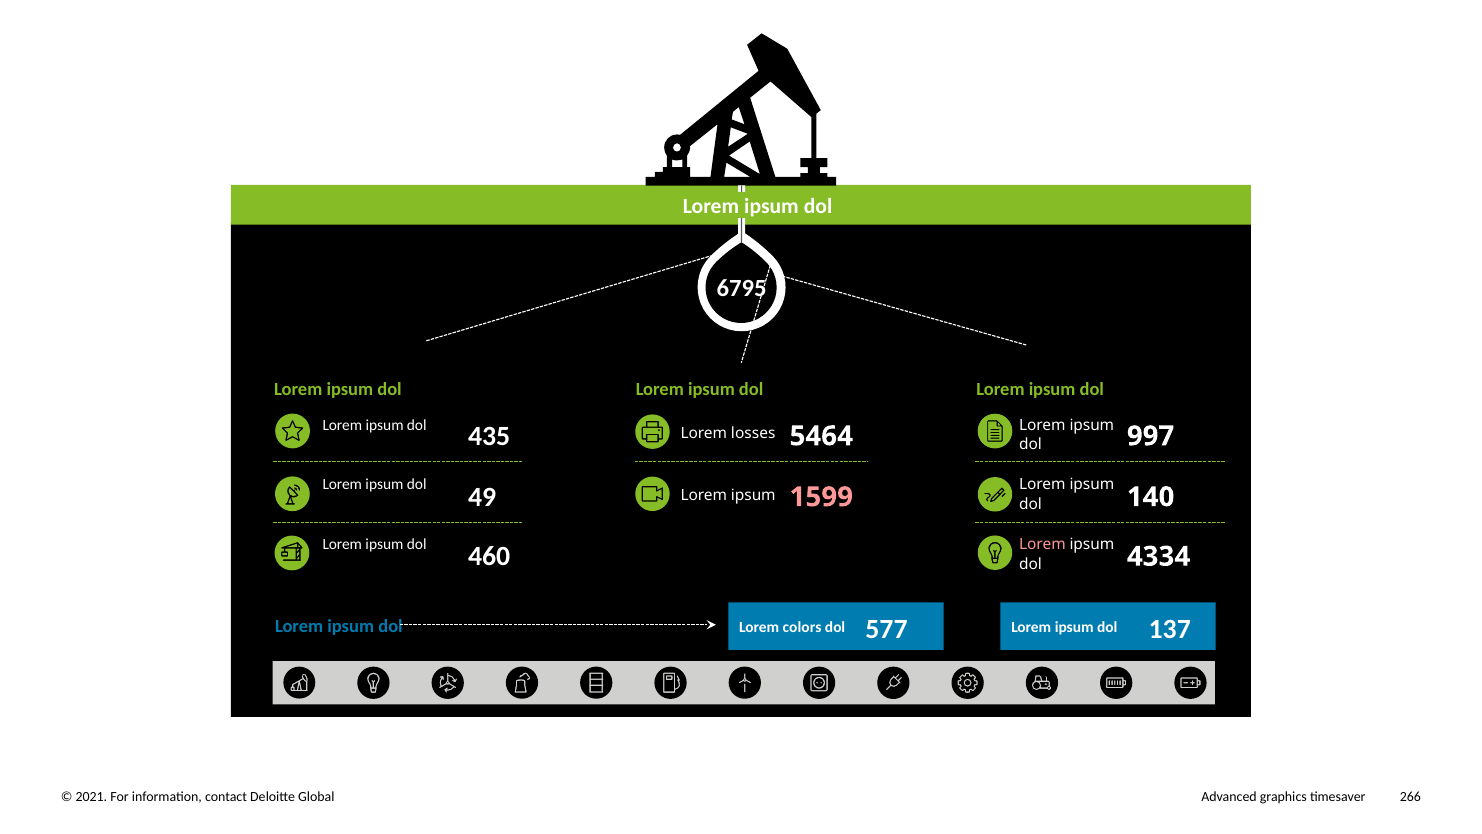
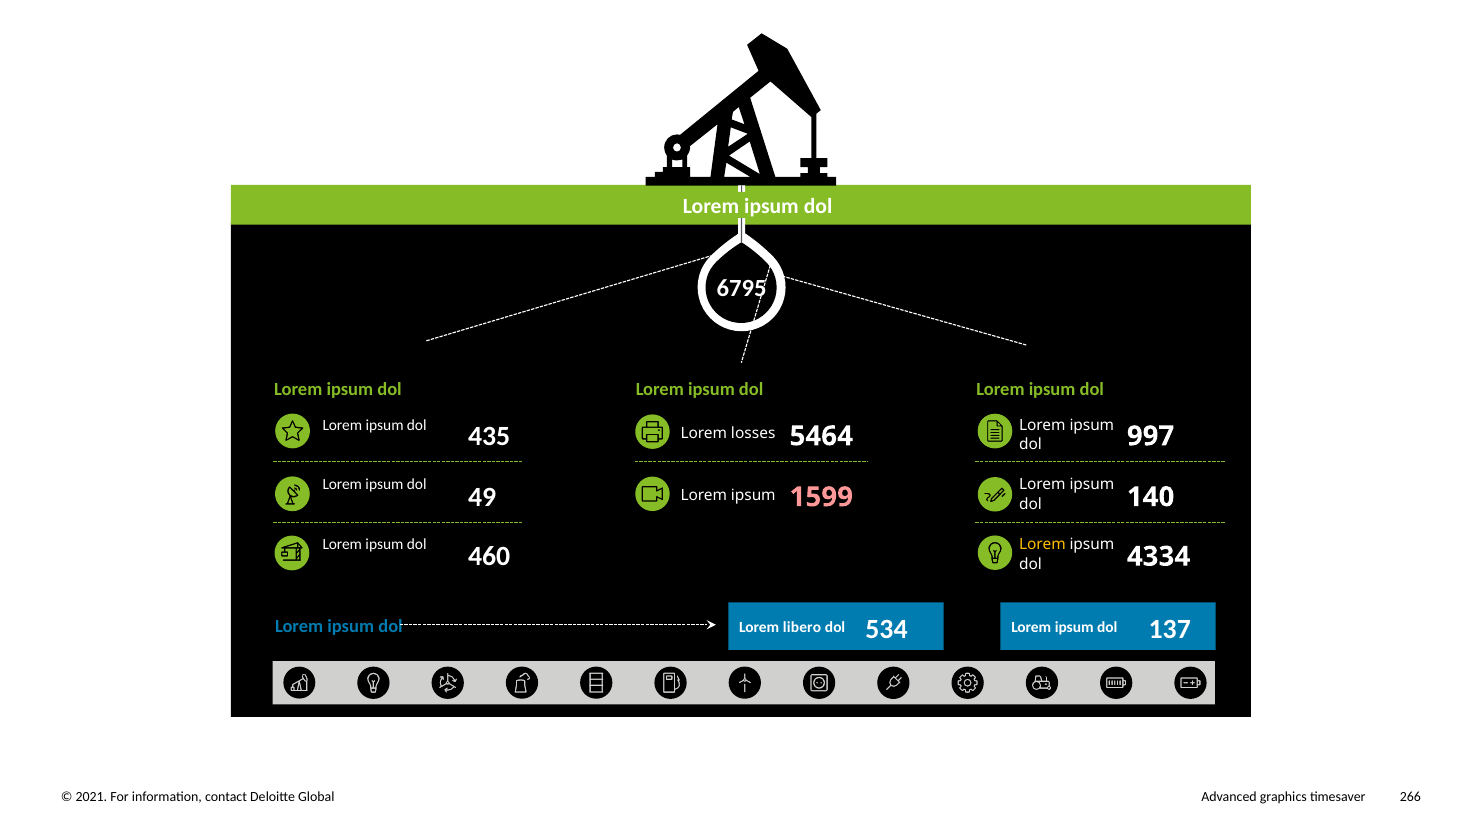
Lorem at (1042, 544) colour: pink -> yellow
colors: colors -> libero
577: 577 -> 534
